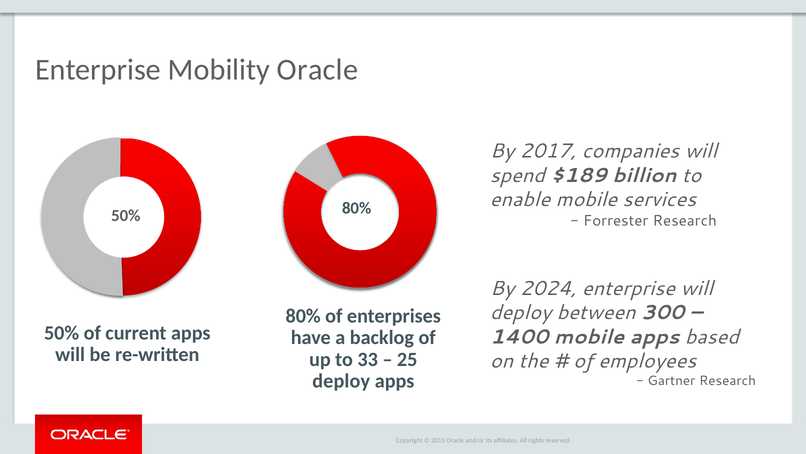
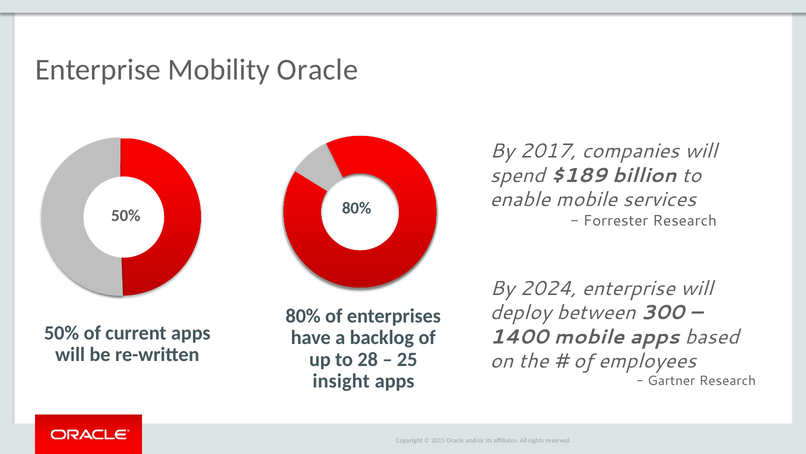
33: 33 -> 28
deploy at (341, 381): deploy -> insight
